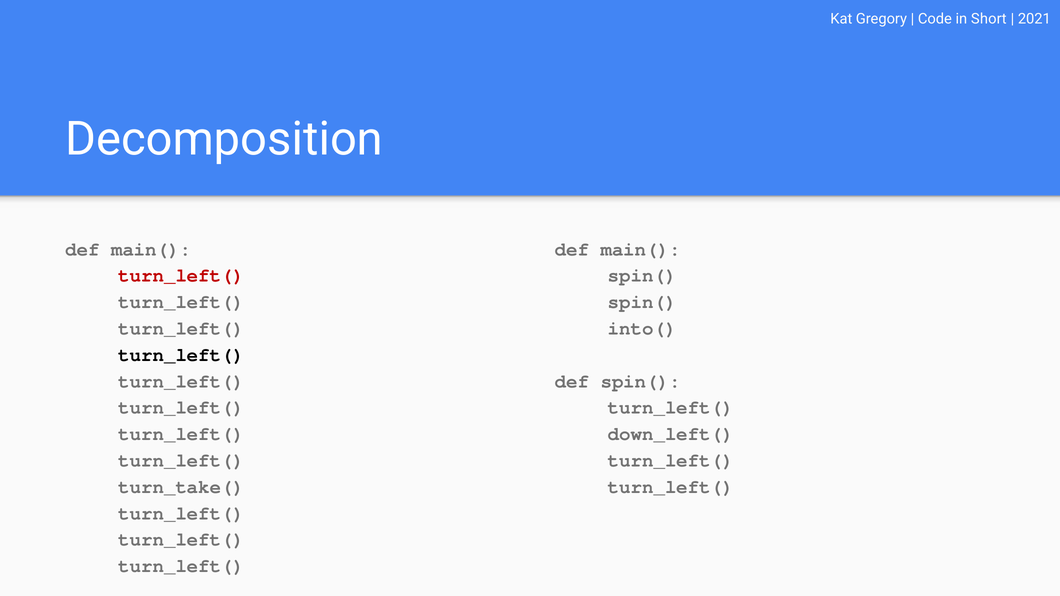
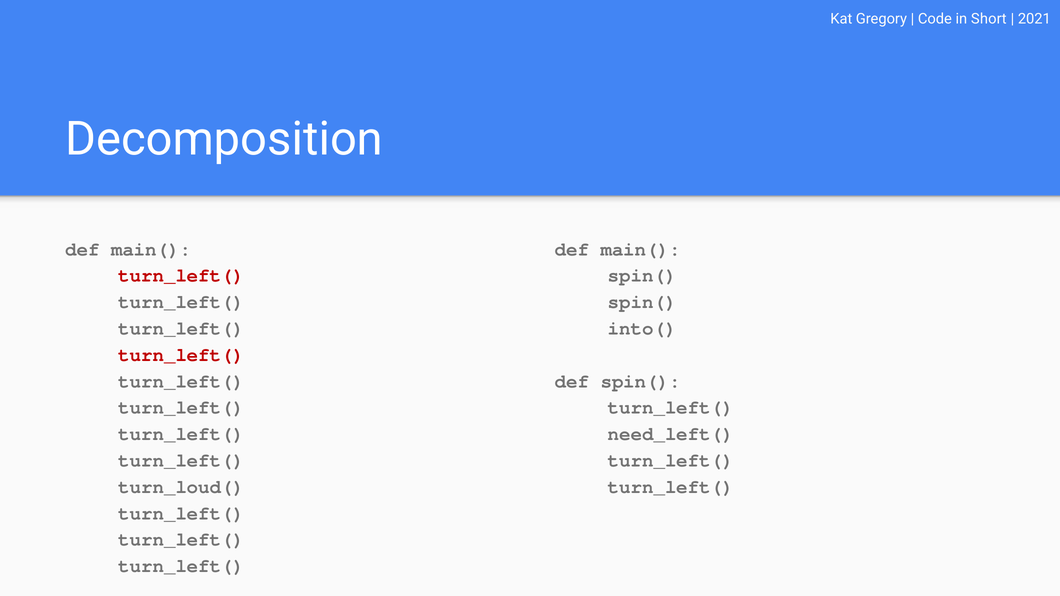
turn_left( at (181, 355) colour: black -> red
down_left(: down_left( -> need_left(
turn_take(: turn_take( -> turn_loud(
